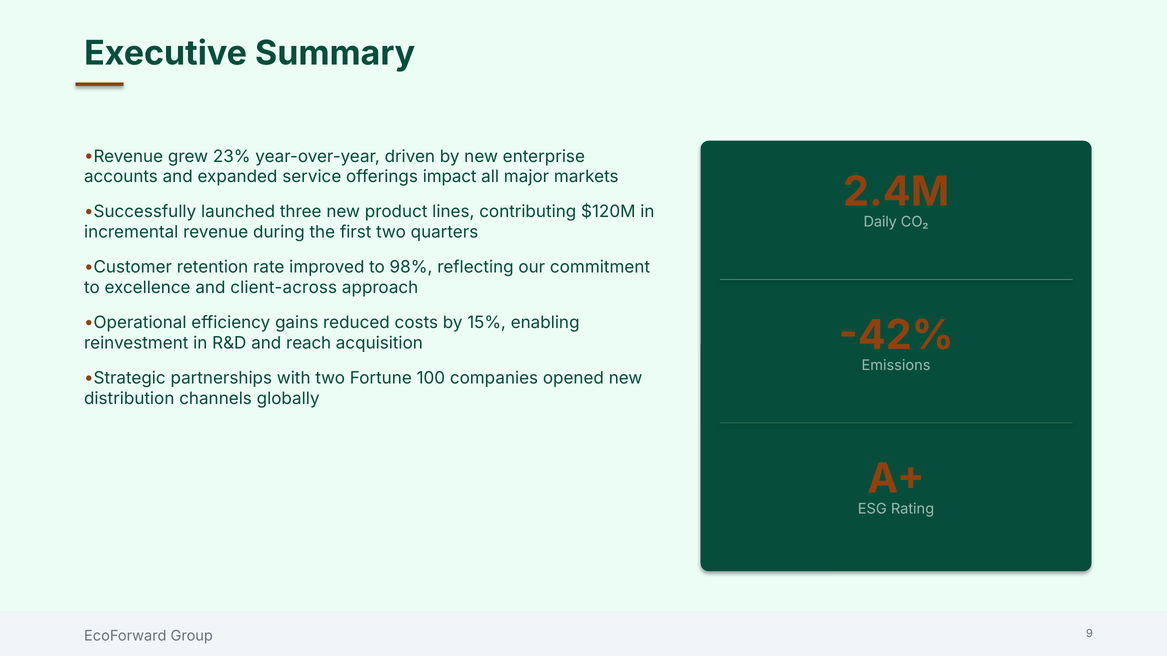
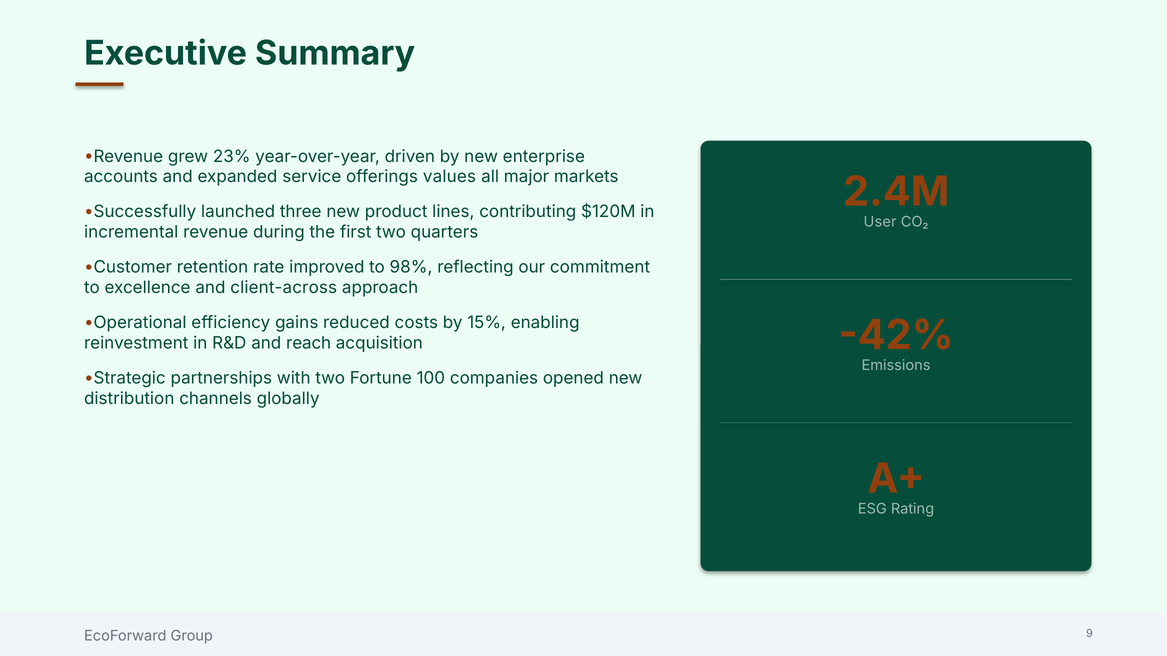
impact: impact -> values
Daily: Daily -> User
